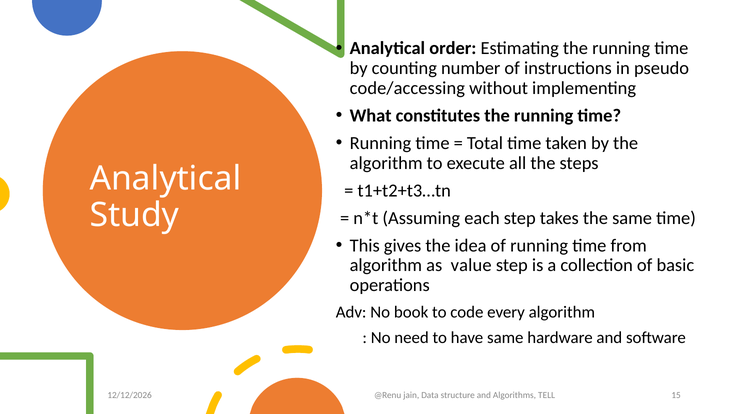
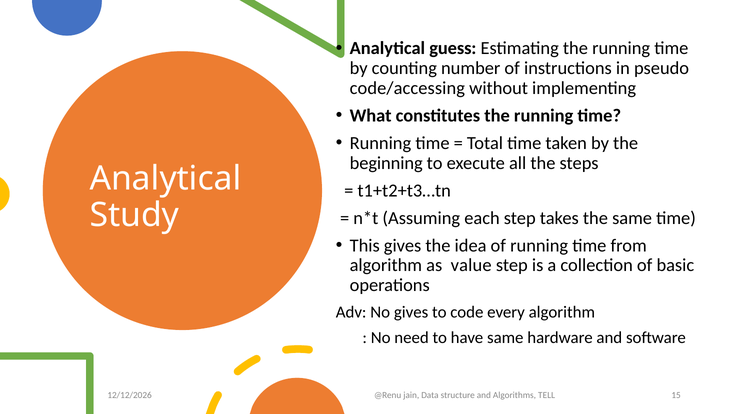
order: order -> guess
algorithm at (386, 163): algorithm -> beginning
No book: book -> gives
